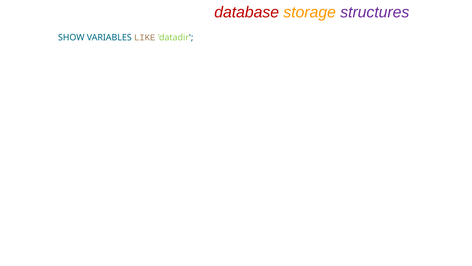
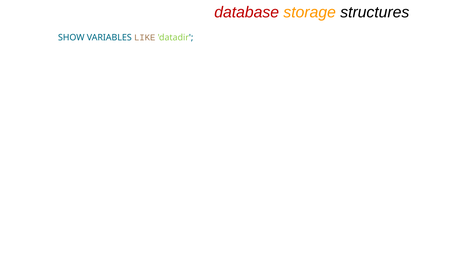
structures colour: purple -> black
